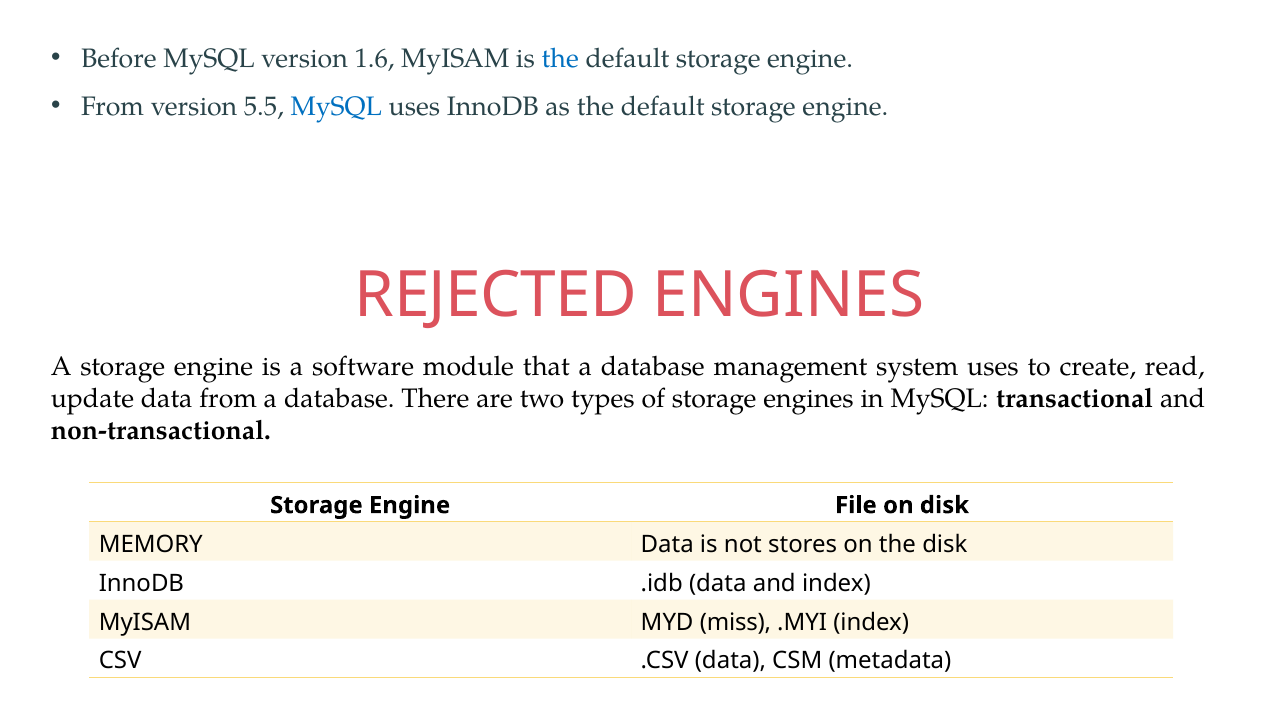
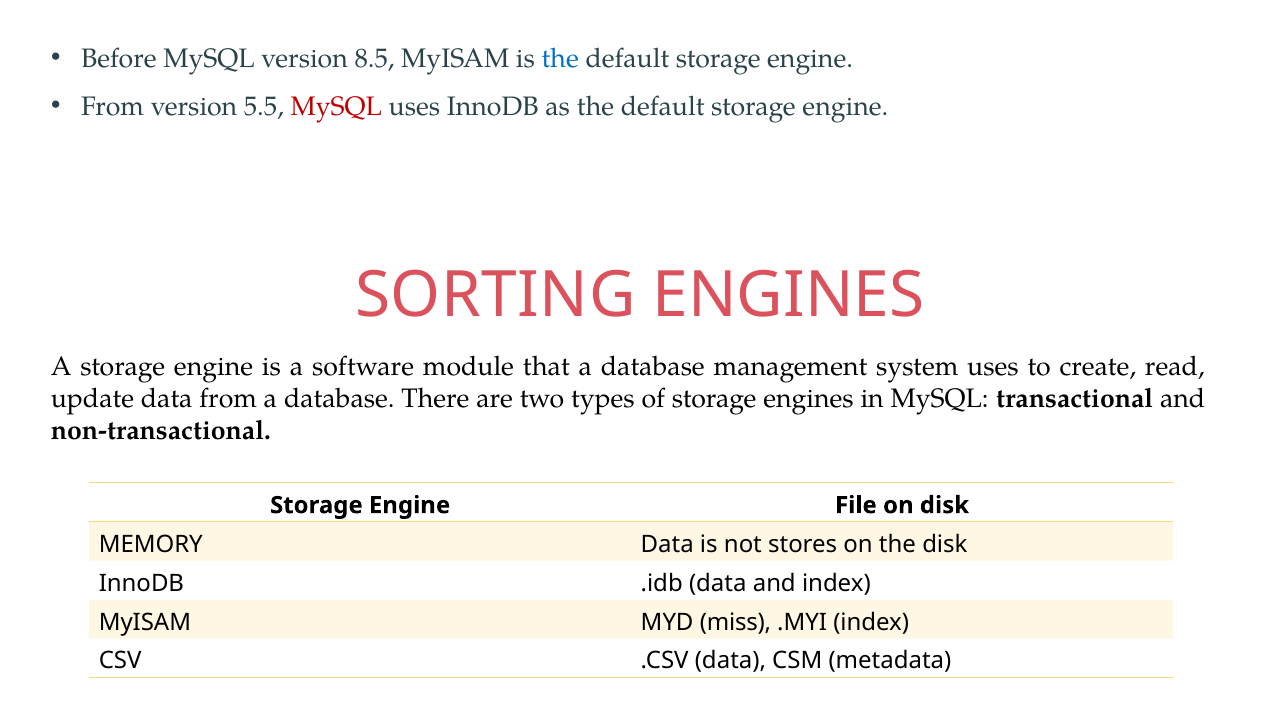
1.6: 1.6 -> 8.5
MySQL at (336, 107) colour: blue -> red
REJECTED: REJECTED -> SORTING
